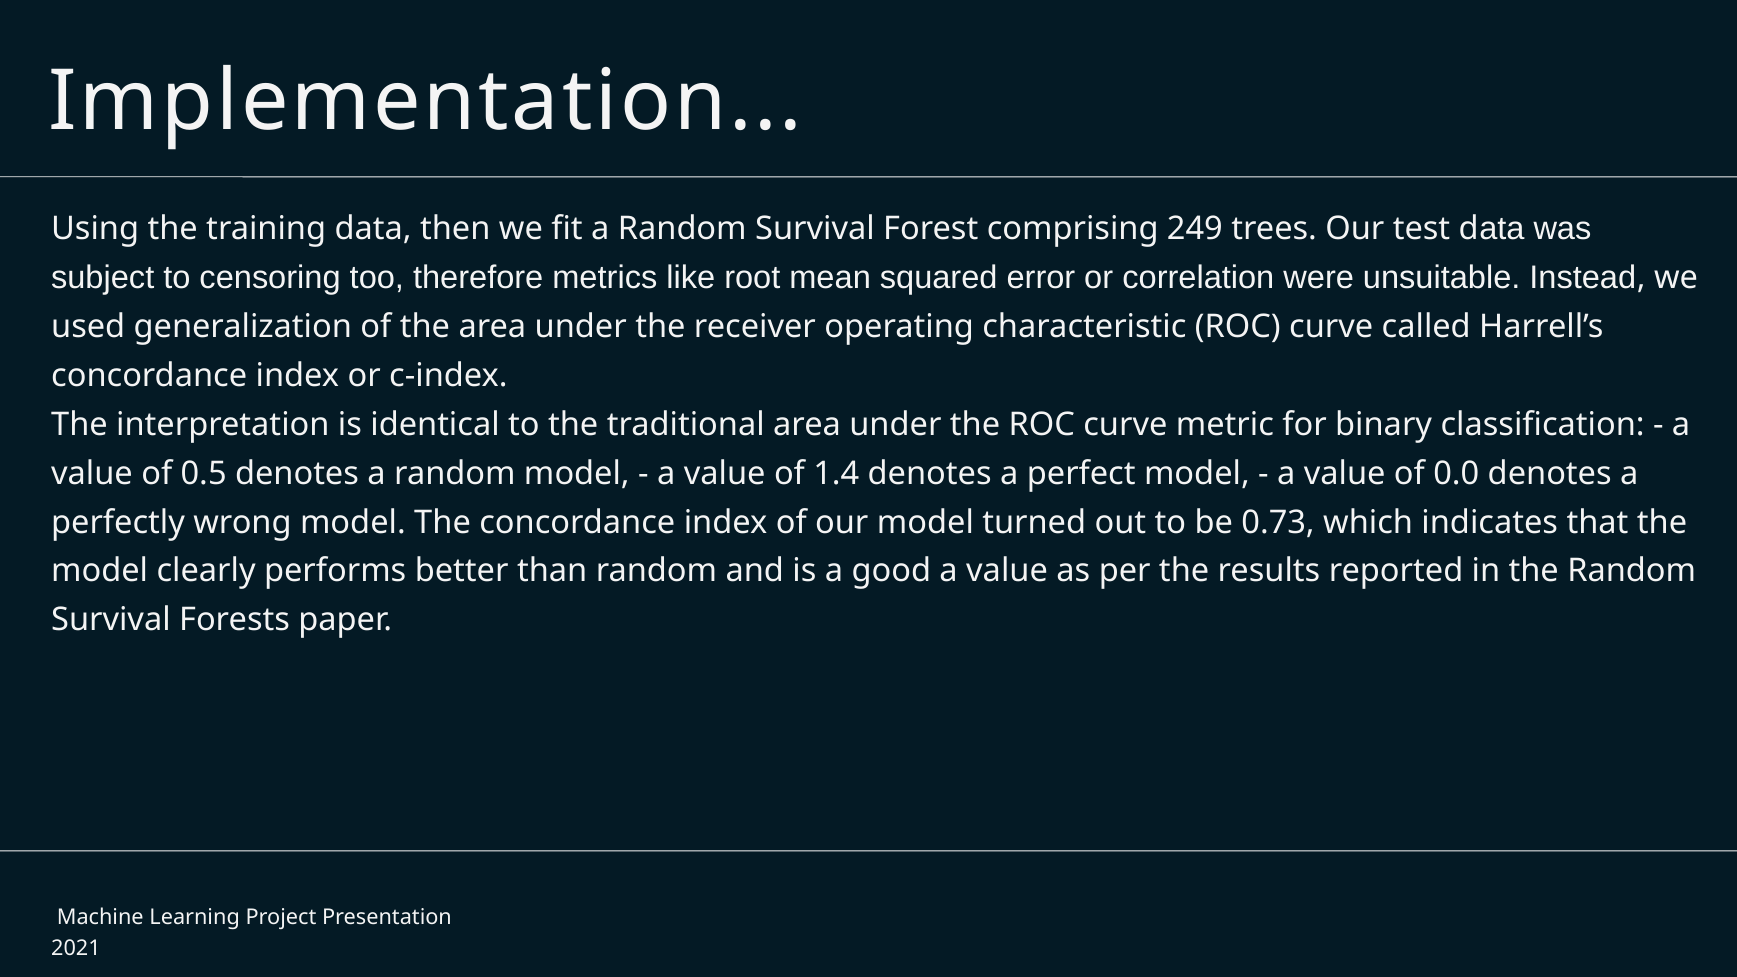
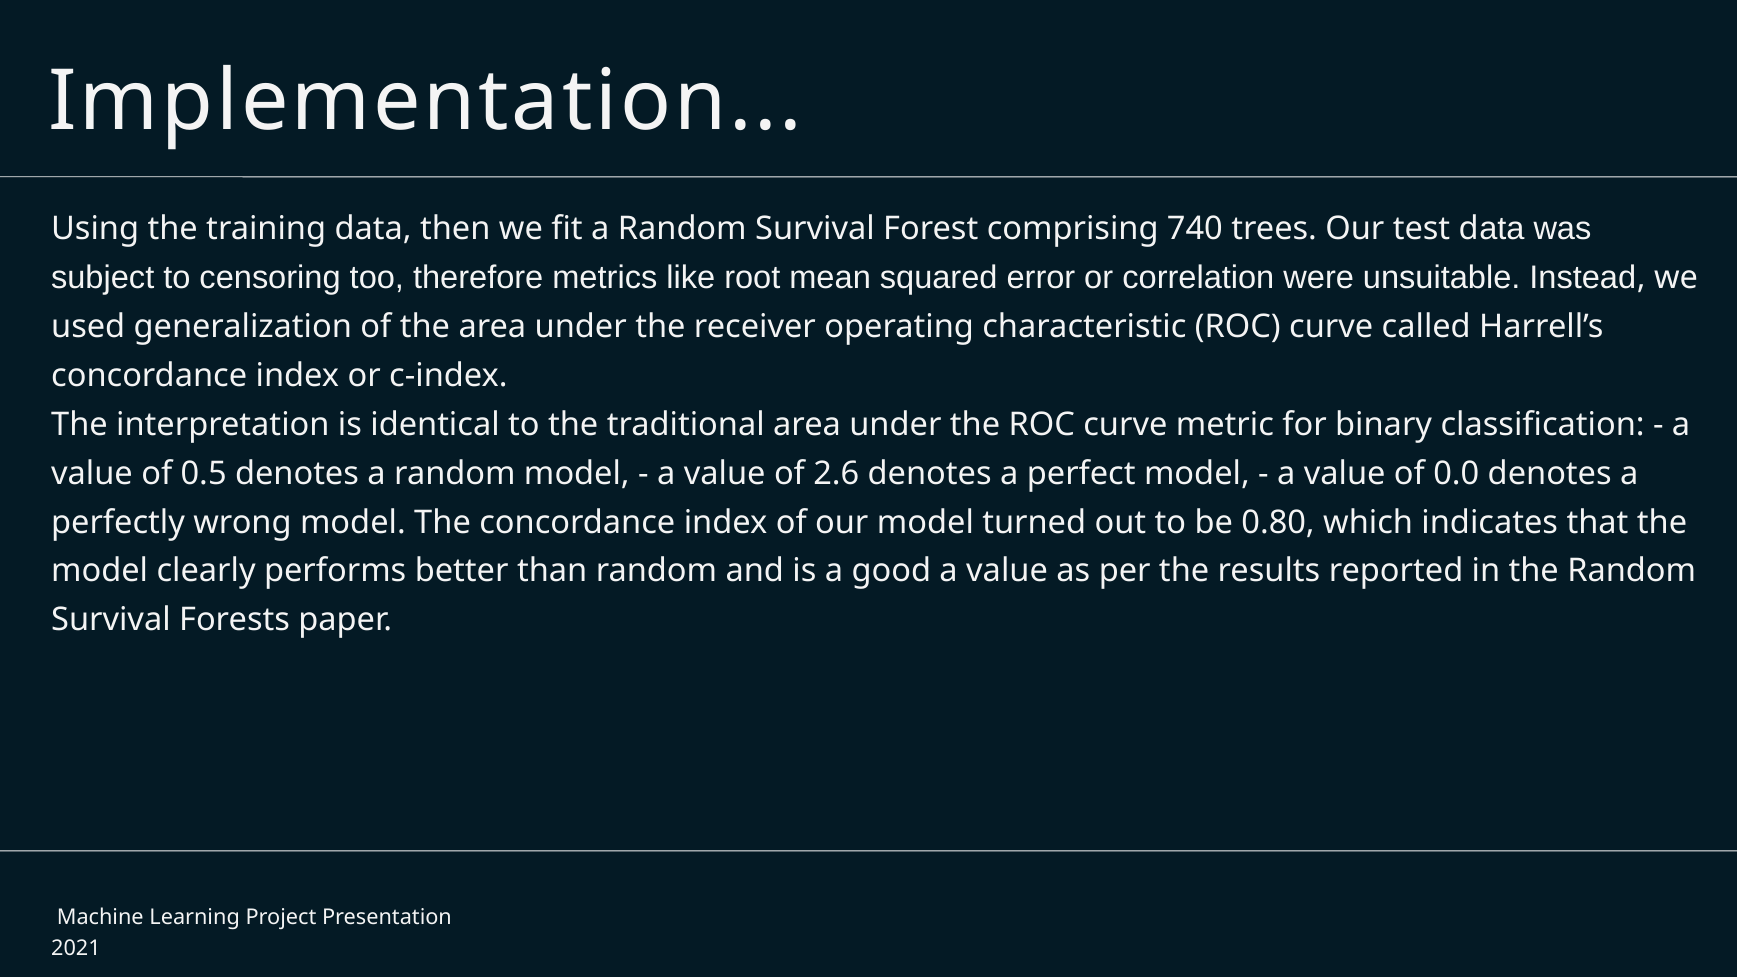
249: 249 -> 740
1.4: 1.4 -> 2.6
0.73: 0.73 -> 0.80
